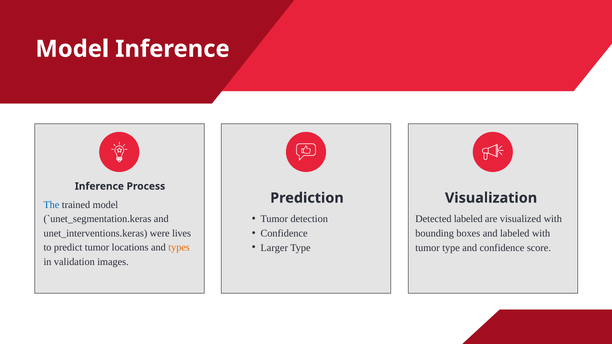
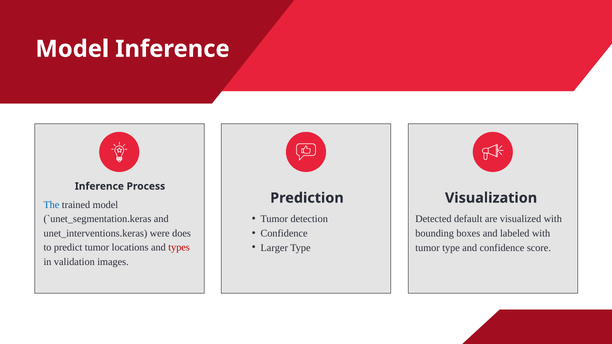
Detected labeled: labeled -> default
lives: lives -> does
types colour: orange -> red
